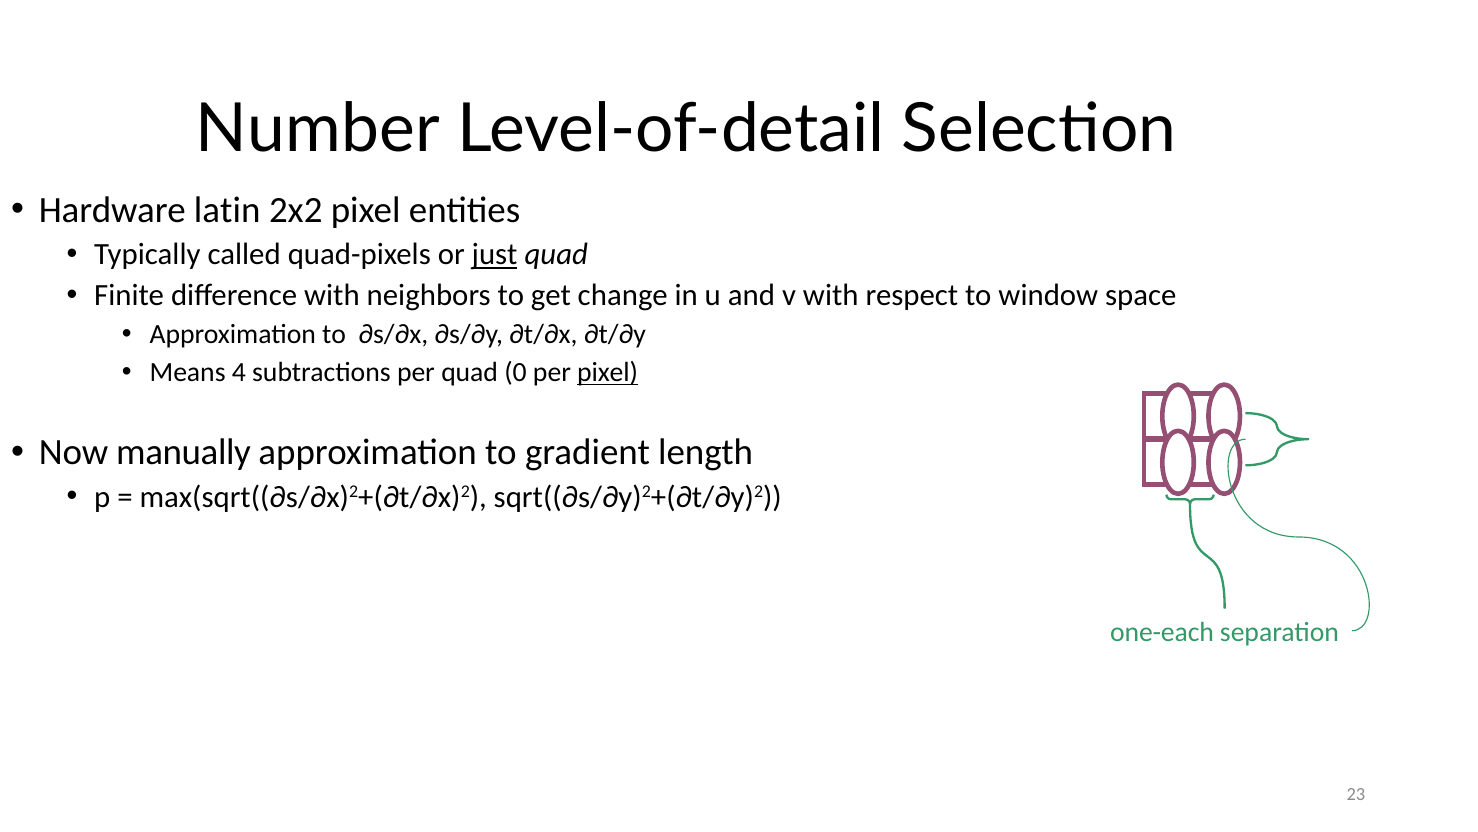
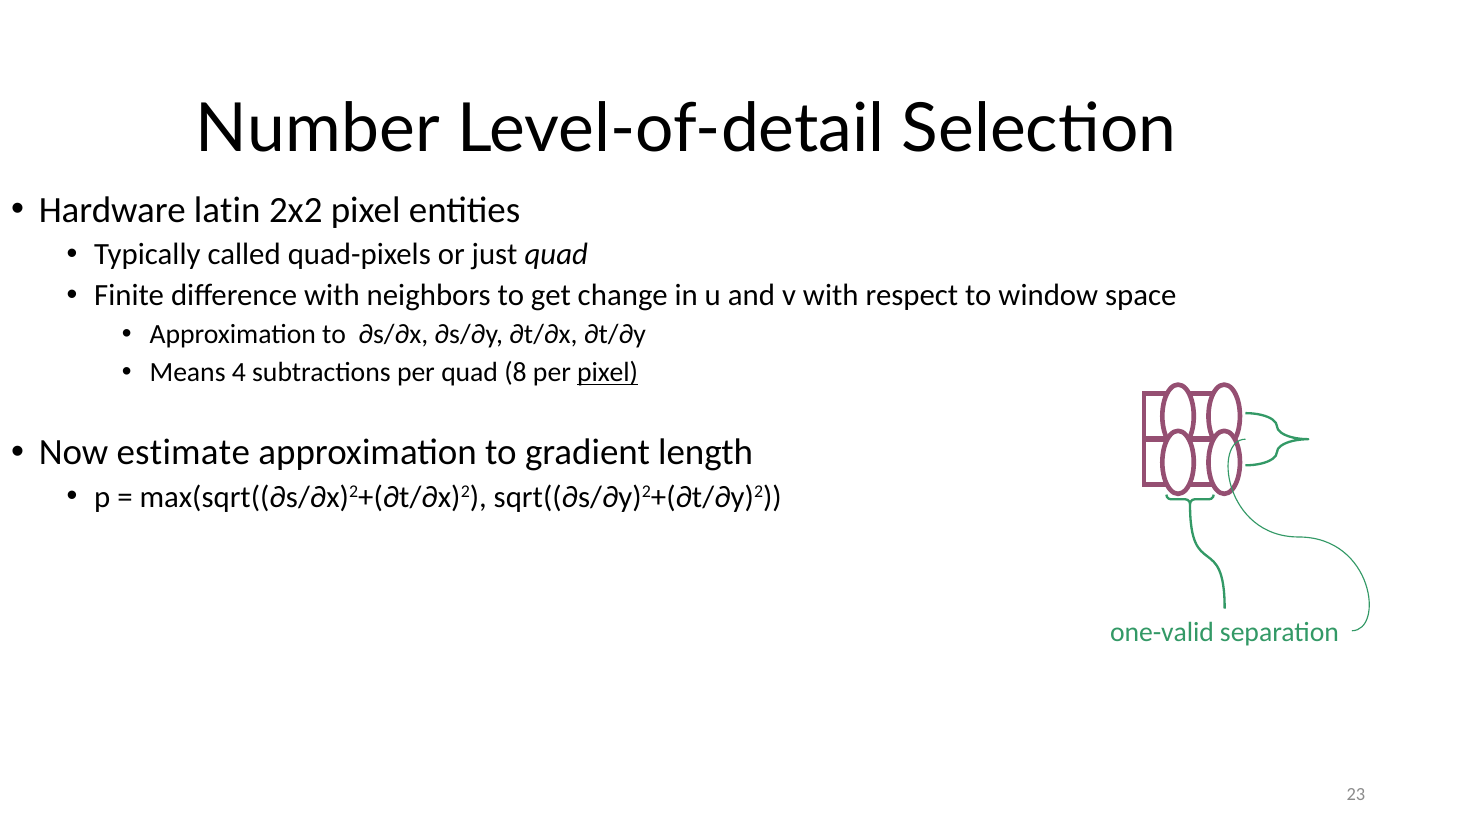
just underline: present -> none
0: 0 -> 8
manually: manually -> estimate
one-each: one-each -> one-valid
